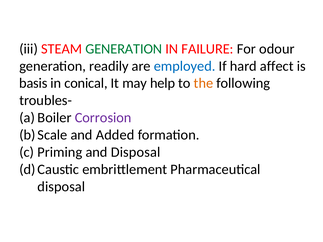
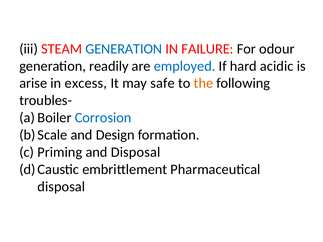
GENERATION at (124, 49) colour: green -> blue
affect: affect -> acidic
basis: basis -> arise
conical: conical -> excess
help: help -> safe
Corrosion colour: purple -> blue
Added: Added -> Design
